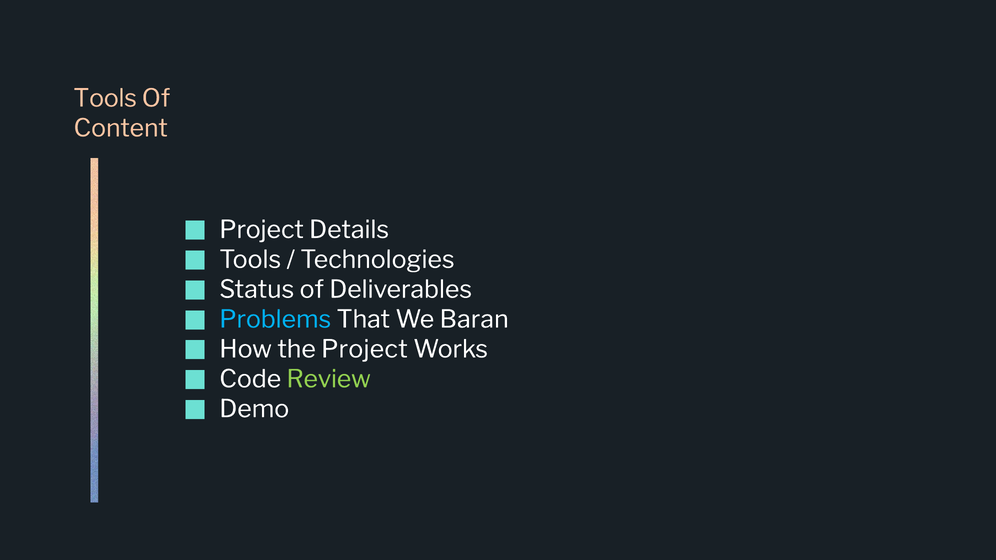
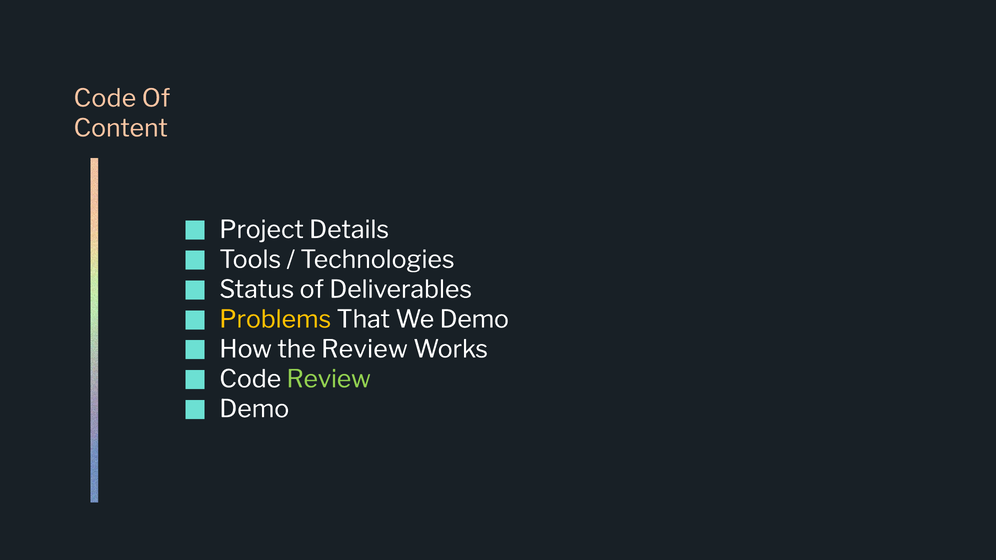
Tools at (105, 98): Tools -> Code
Problems colour: light blue -> yellow
We Baran: Baran -> Demo
the Project: Project -> Review
